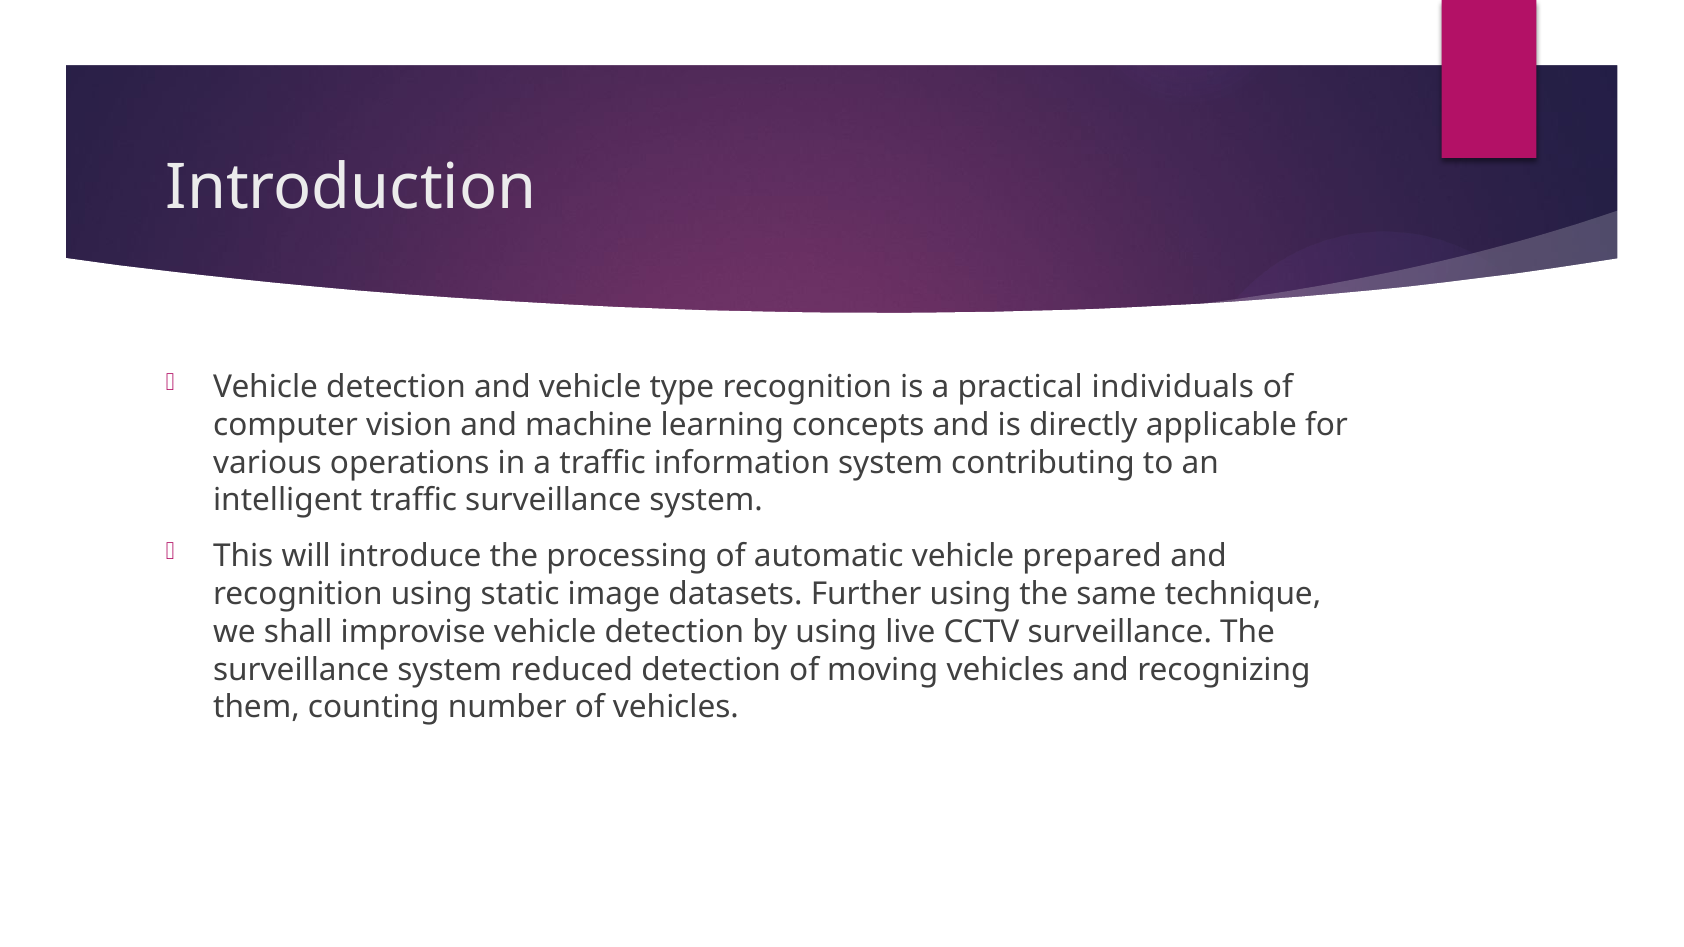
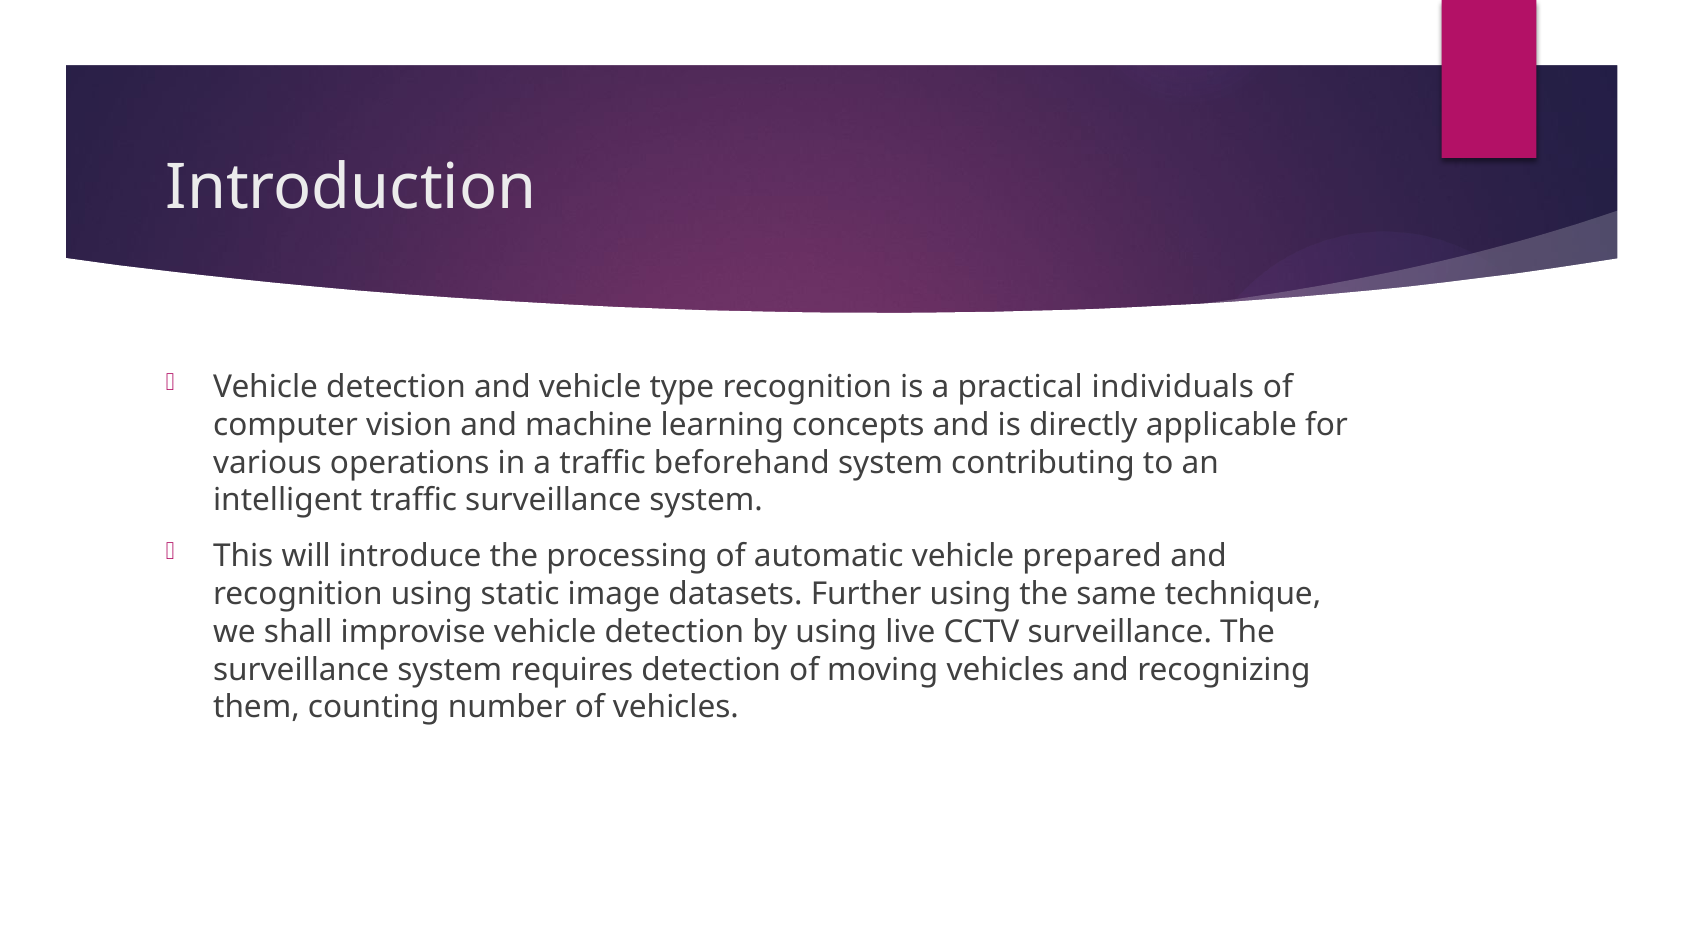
information: information -> beforehand
reduced: reduced -> requires
